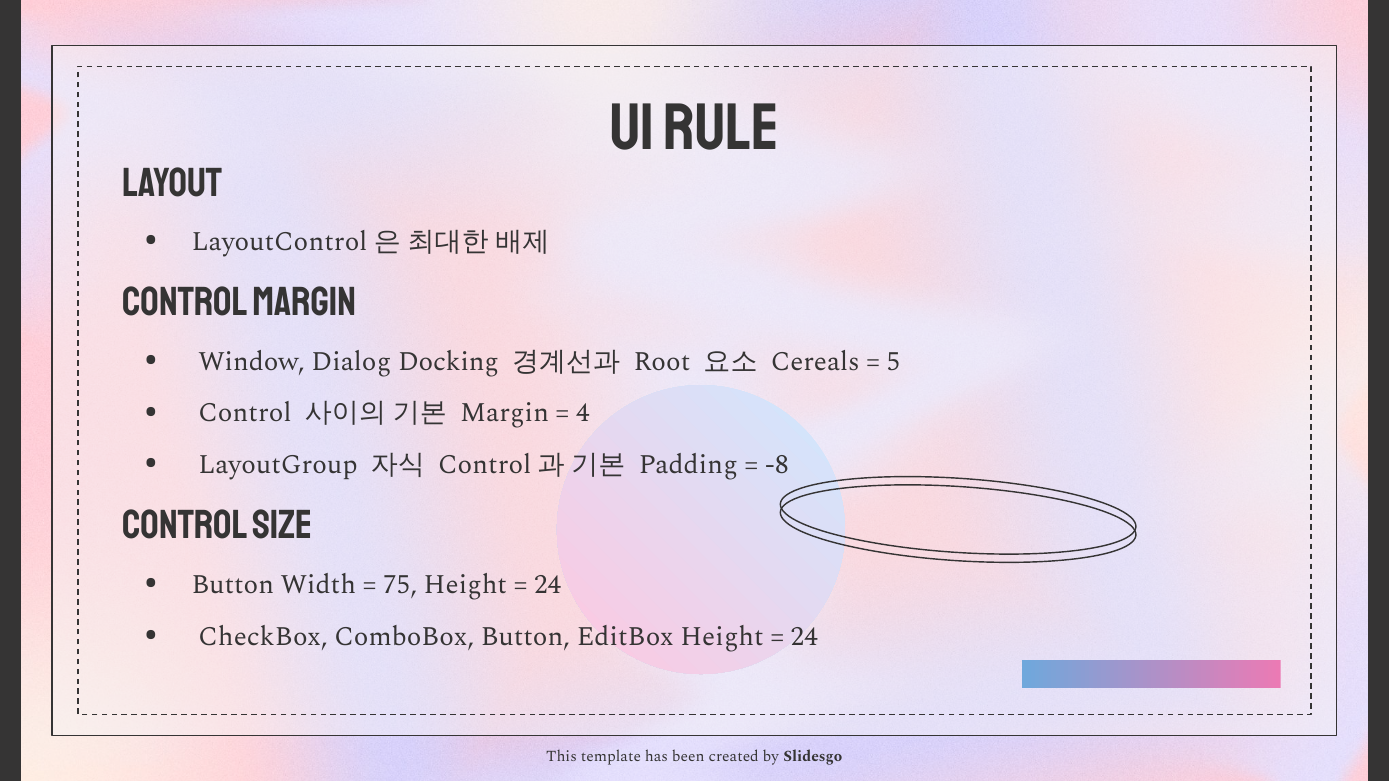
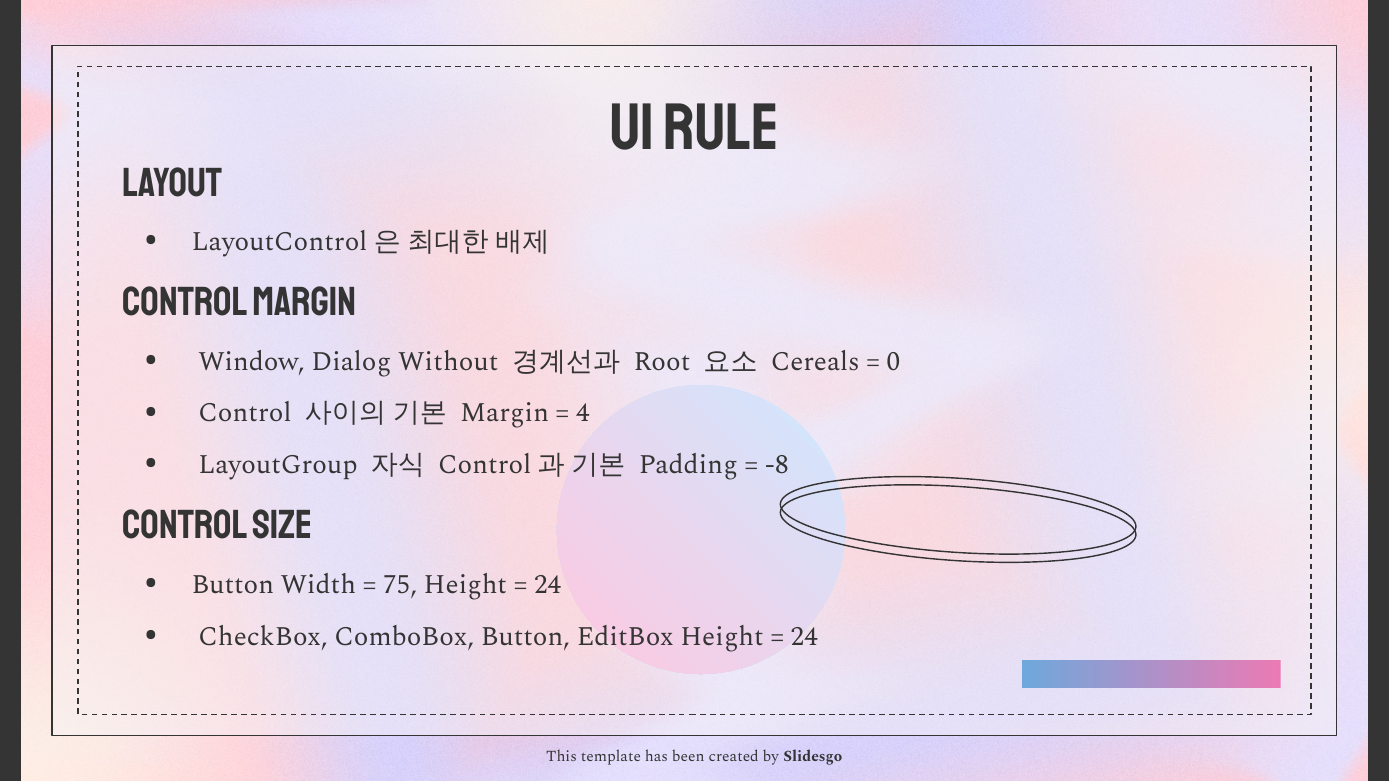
Docking: Docking -> Without
5: 5 -> 0
